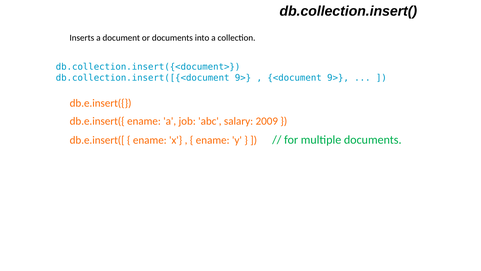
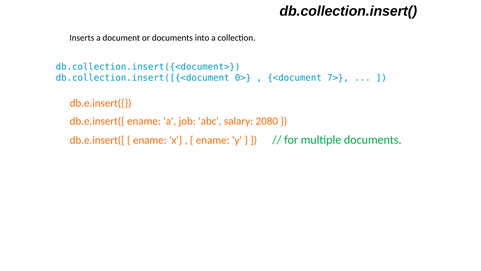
db.collection.insert([{<document 9>: 9> -> 0>
<document 9>: 9> -> 7>
2009: 2009 -> 2080
